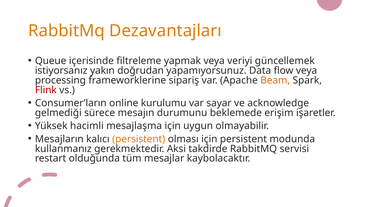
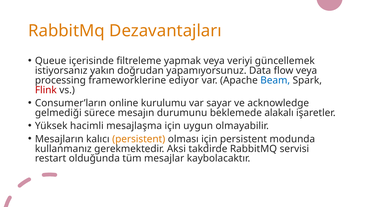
sipariş: sipariş -> ediyor
Beam colour: orange -> blue
erişim: erişim -> alakalı
